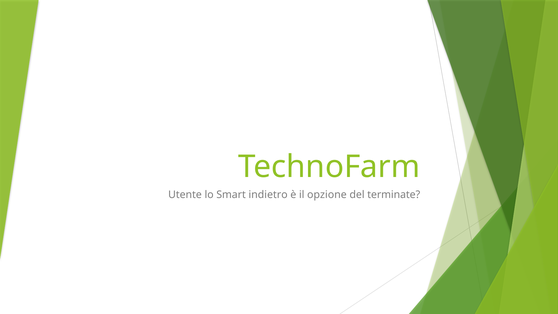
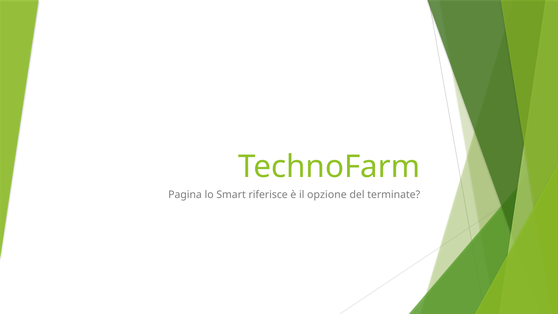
Utente: Utente -> Pagina
indietro: indietro -> riferisce
